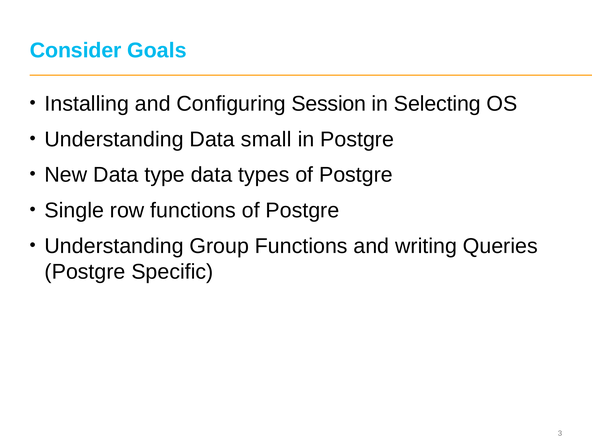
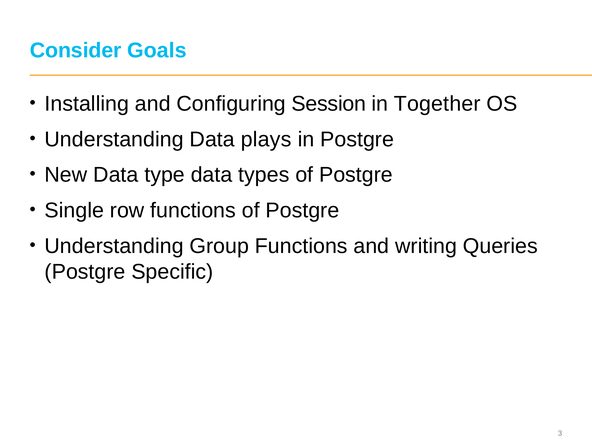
Selecting: Selecting -> Together
small: small -> plays
